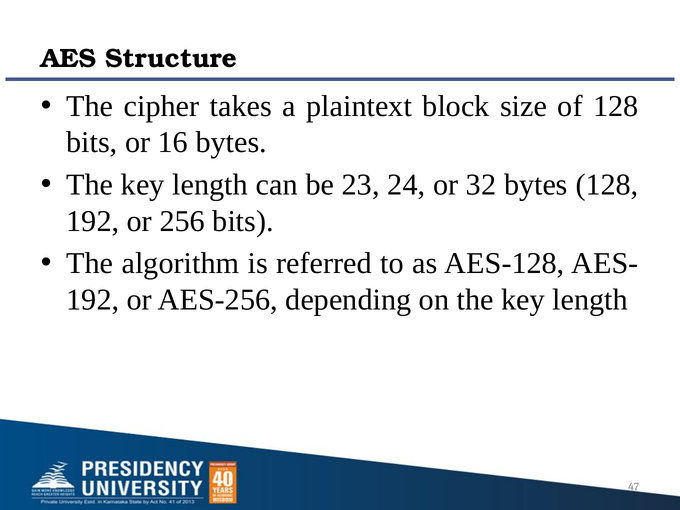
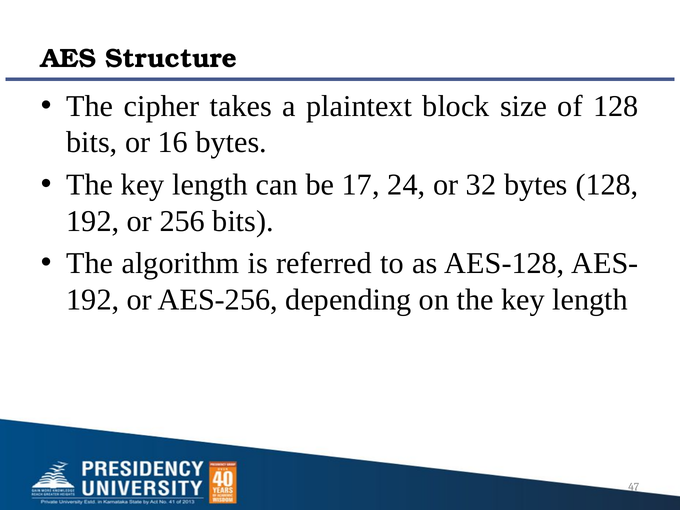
23: 23 -> 17
